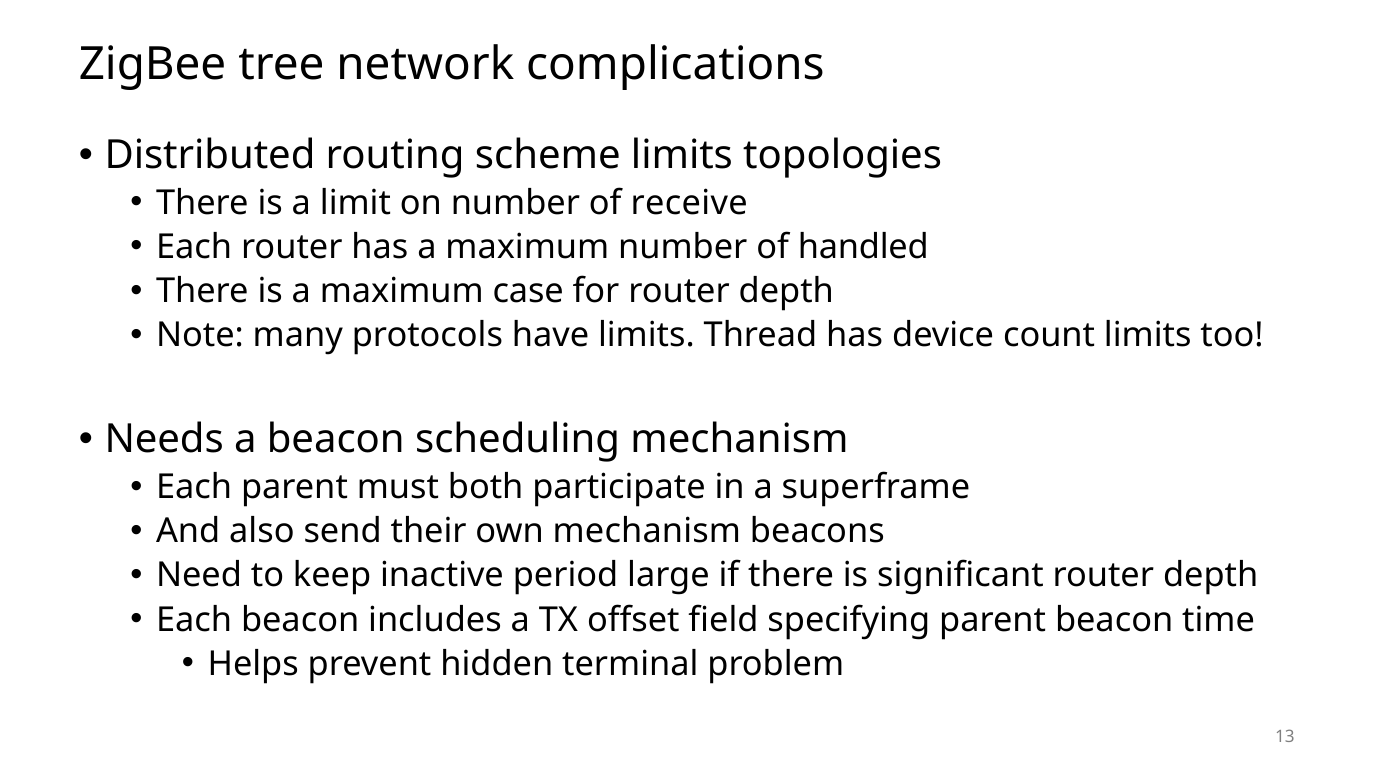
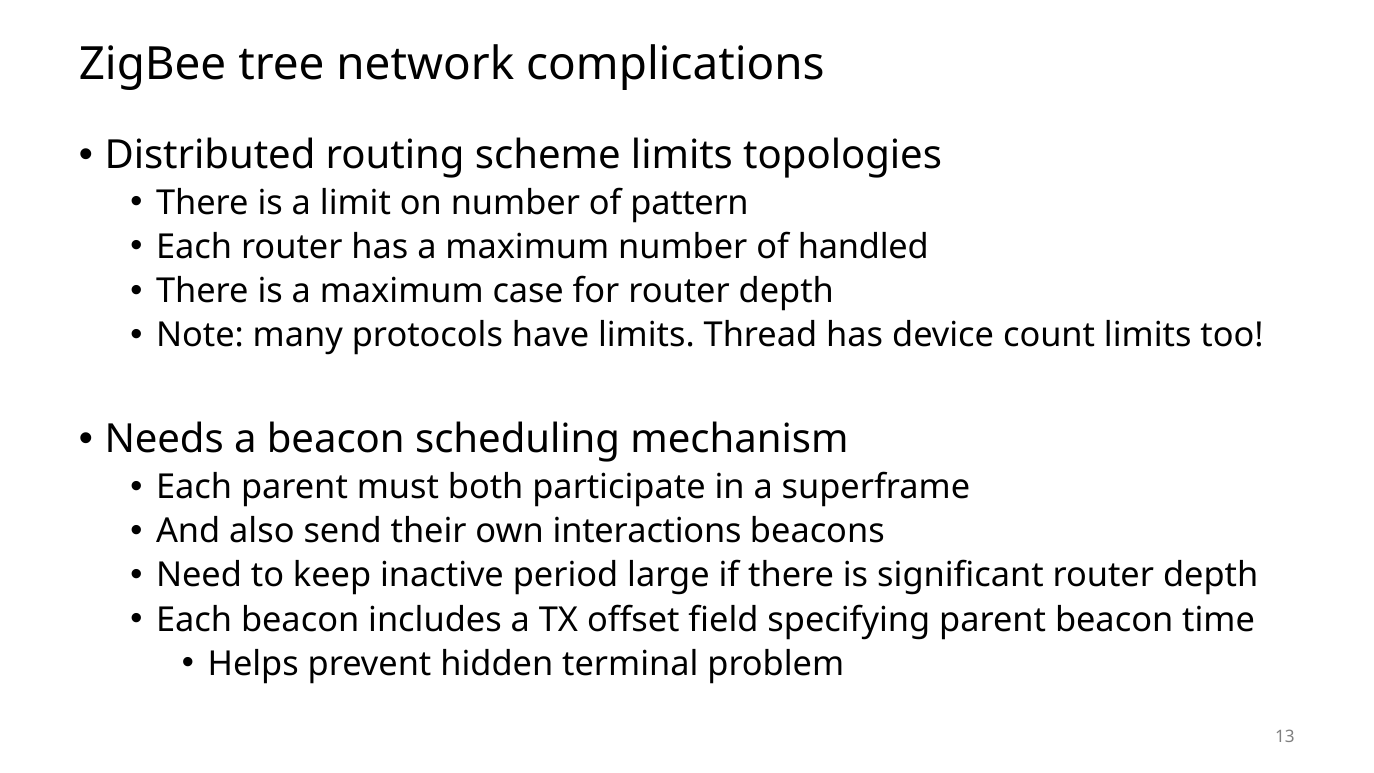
receive: receive -> pattern
own mechanism: mechanism -> interactions
